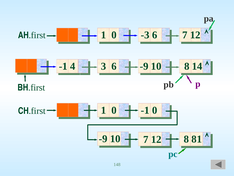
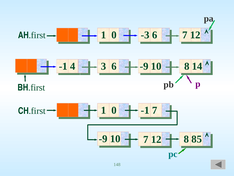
-1 0: 0 -> 7
81: 81 -> 85
